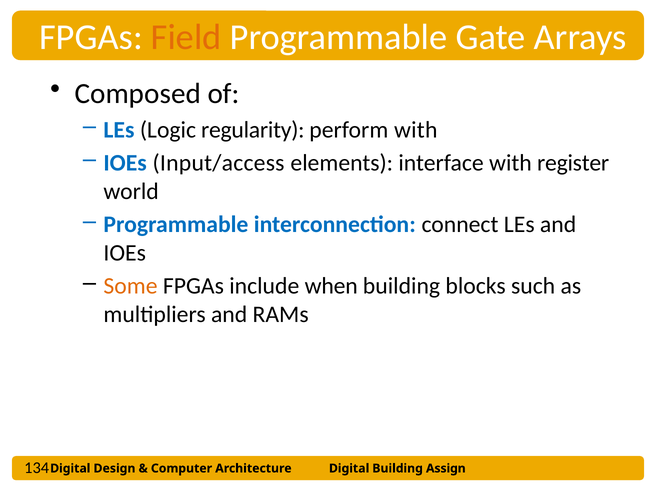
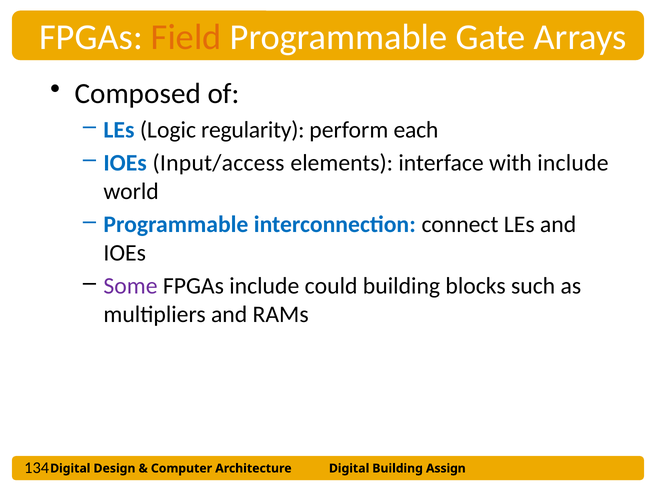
perform with: with -> each
with register: register -> include
Some colour: orange -> purple
when: when -> could
